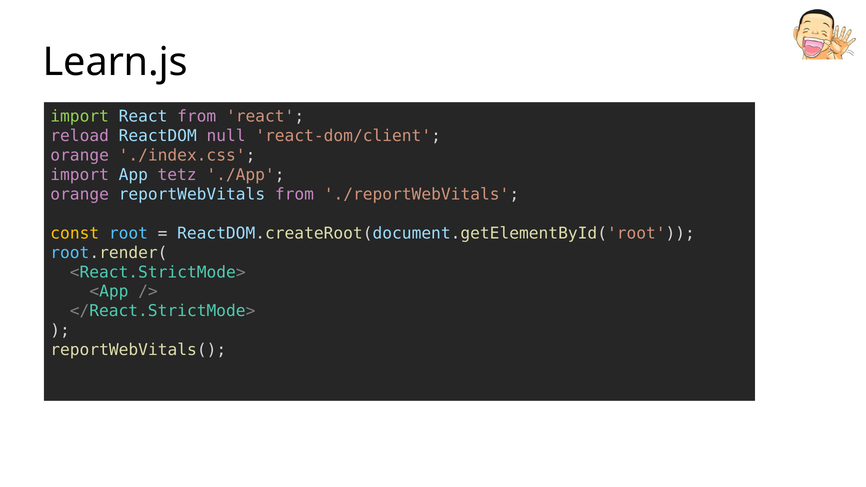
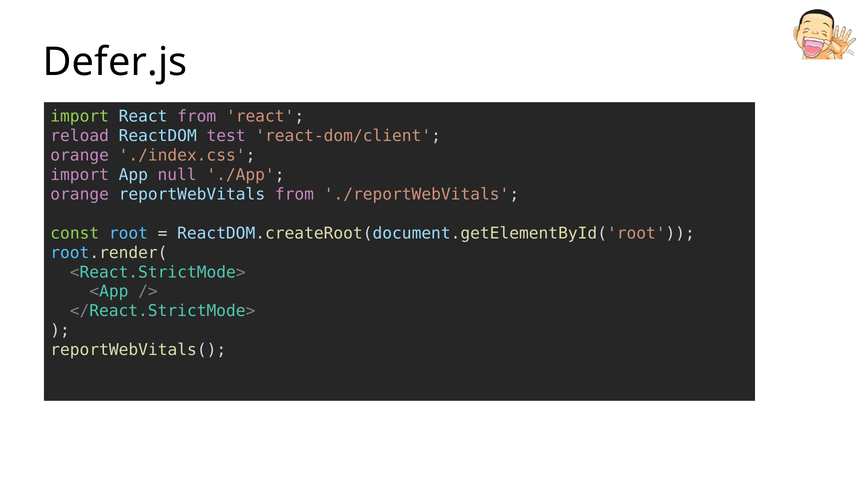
Learn.js: Learn.js -> Defer.js
null: null -> test
tetz: tetz -> null
const colour: yellow -> light green
